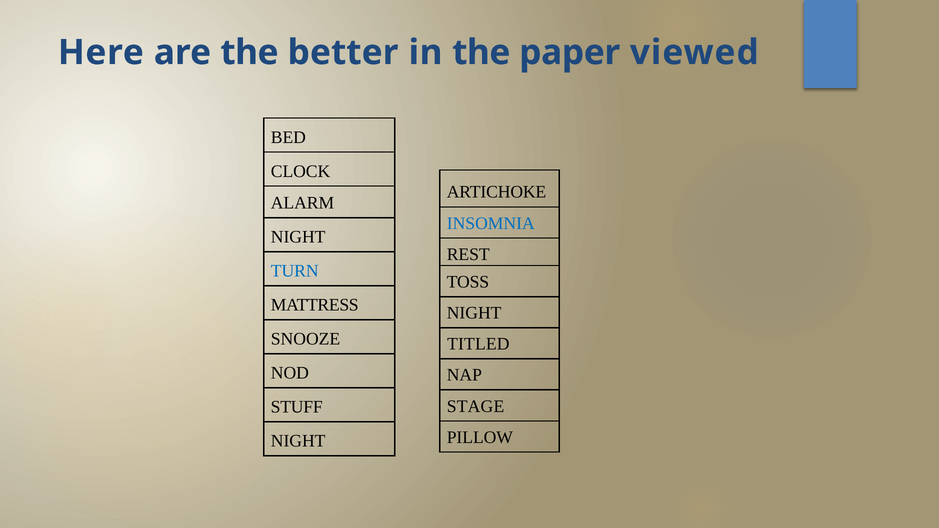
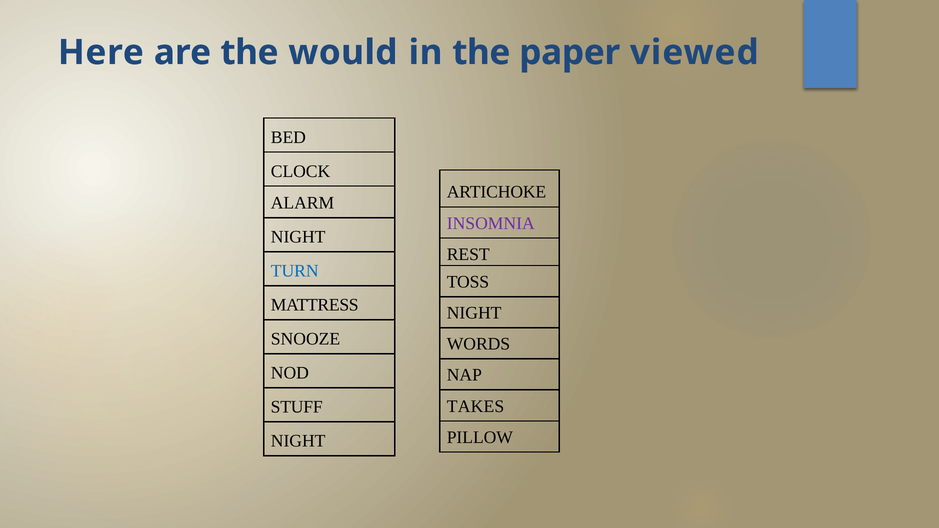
better: better -> would
INSOMNIA colour: blue -> purple
TITLED: TITLED -> WORDS
STAGE: STAGE -> TAKES
